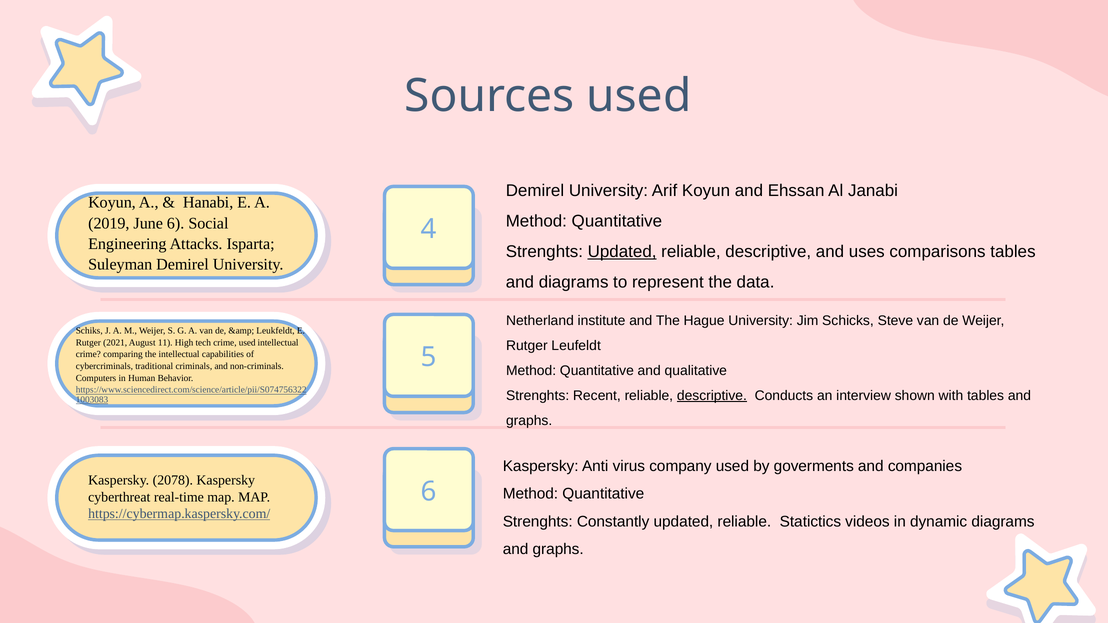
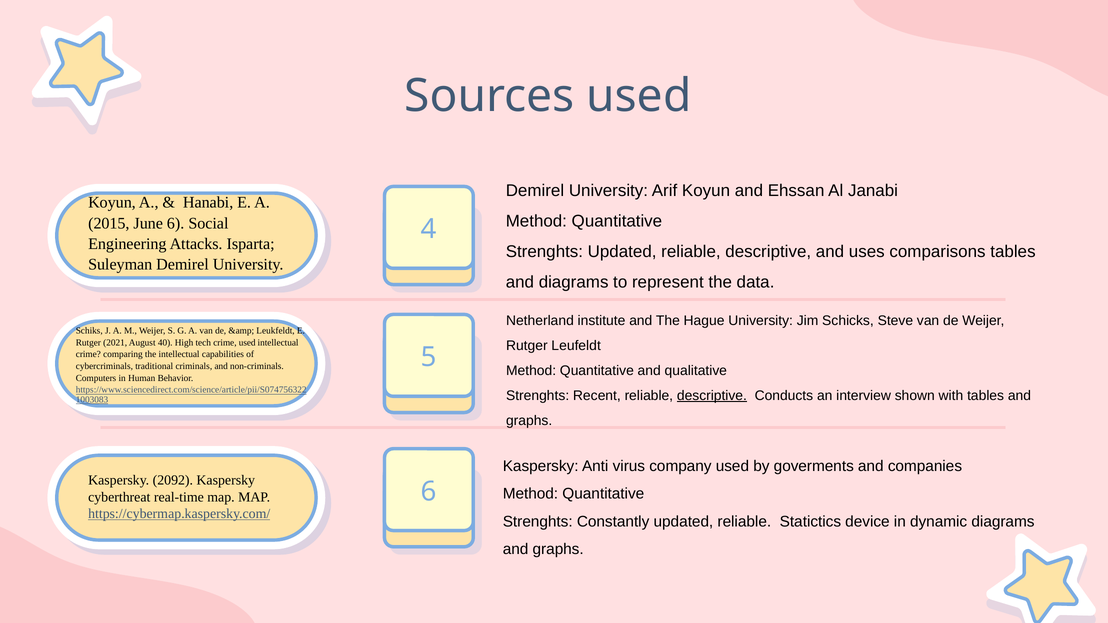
2019: 2019 -> 2015
Updated at (622, 252) underline: present -> none
11: 11 -> 40
2078: 2078 -> 2092
videos: videos -> device
